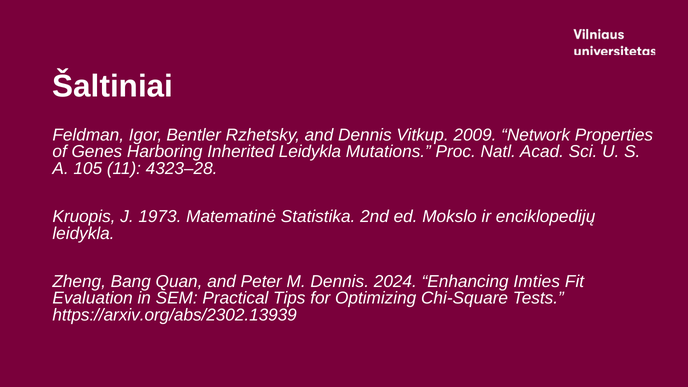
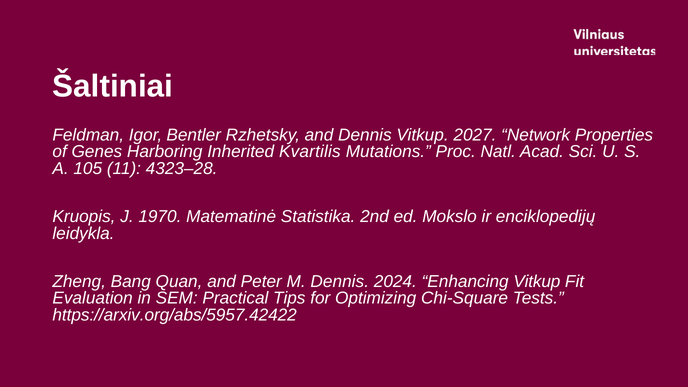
2009: 2009 -> 2027
Inherited Leidykla: Leidykla -> Kvartilis
1973: 1973 -> 1970
Enhancing Imties: Imties -> Vitkup
https://arxiv.org/abs/2302.13939: https://arxiv.org/abs/2302.13939 -> https://arxiv.org/abs/5957.42422
